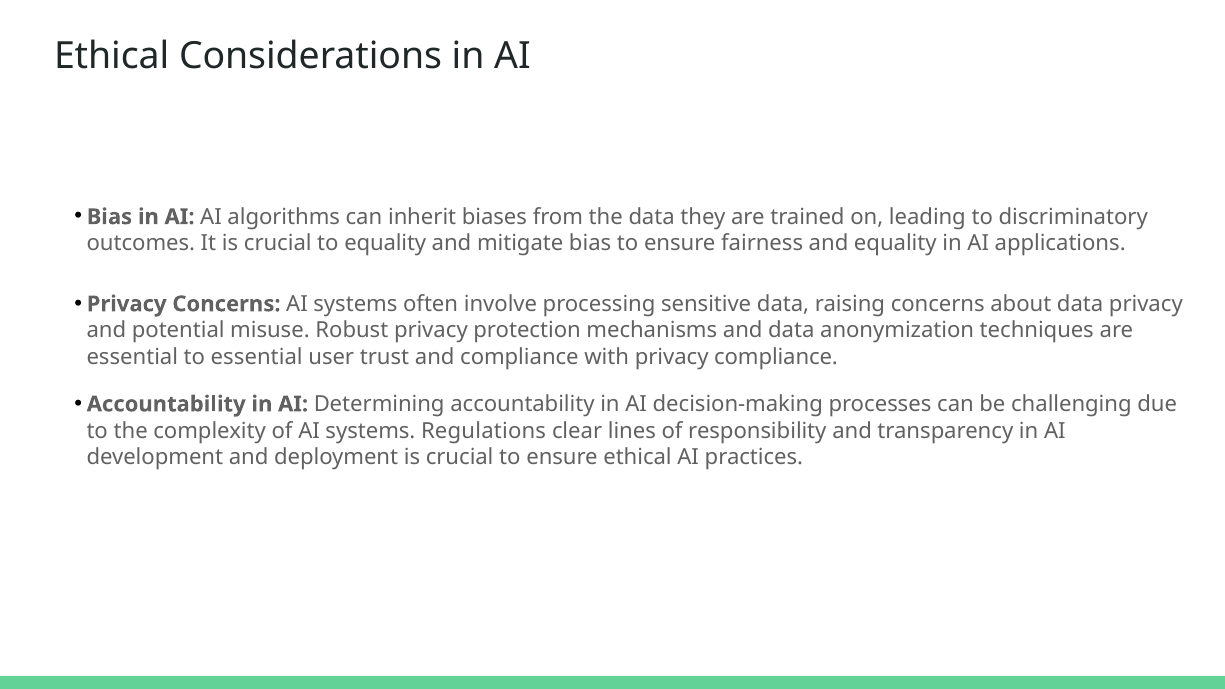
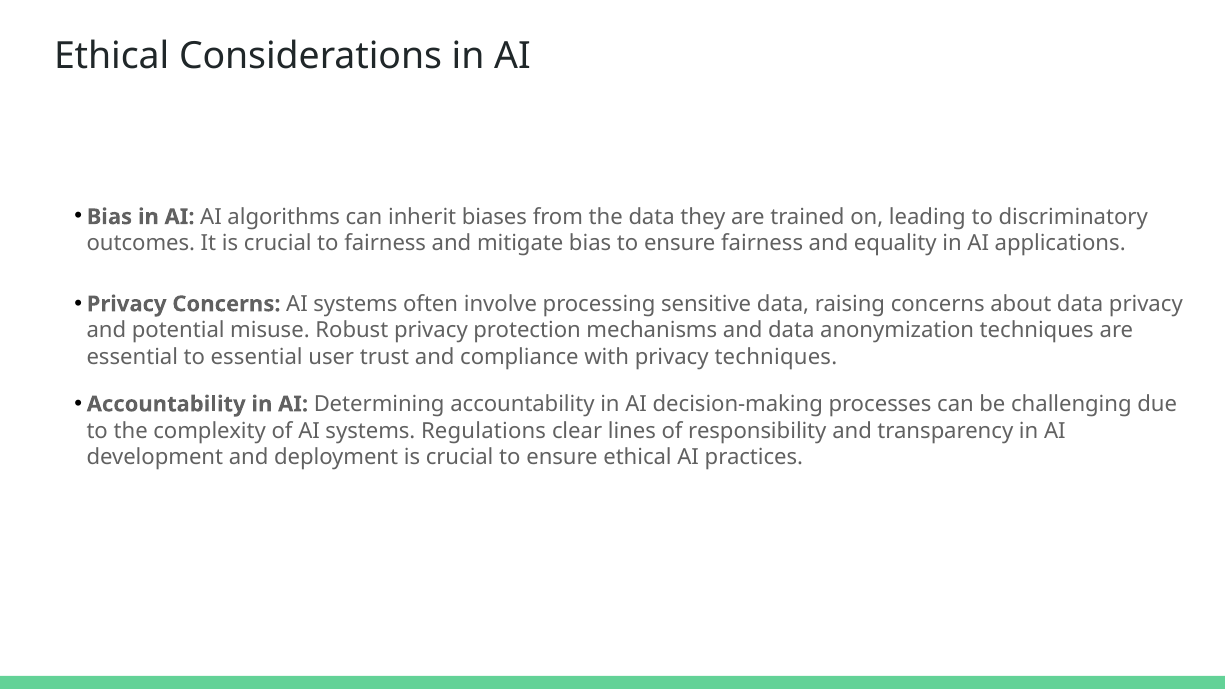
to equality: equality -> fairness
privacy compliance: compliance -> techniques
